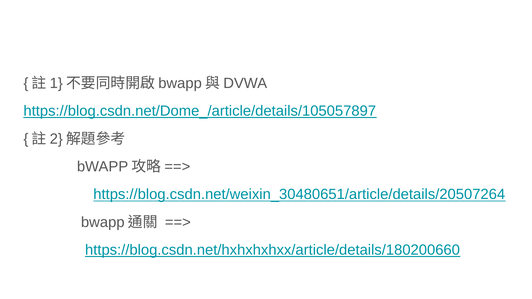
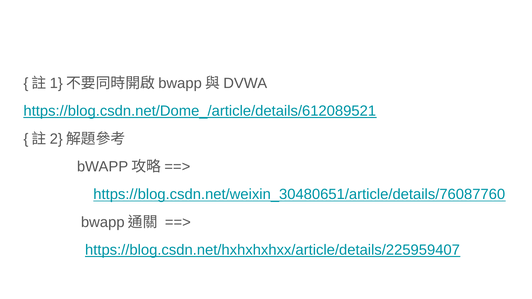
https://blog.csdn.net/Dome_/article/details/105057897: https://blog.csdn.net/Dome_/article/details/105057897 -> https://blog.csdn.net/Dome_/article/details/612089521
https://blog.csdn.net/weixin_30480651/article/details/20507264: https://blog.csdn.net/weixin_30480651/article/details/20507264 -> https://blog.csdn.net/weixin_30480651/article/details/76087760
https://blog.csdn.net/hxhxhxhxx/article/details/180200660: https://blog.csdn.net/hxhxhxhxx/article/details/180200660 -> https://blog.csdn.net/hxhxhxhxx/article/details/225959407
